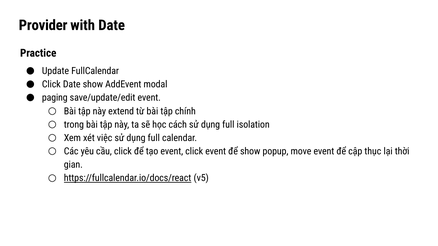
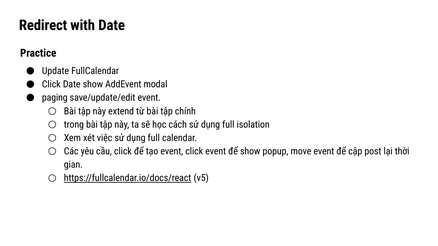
Provider: Provider -> Redirect
thục: thục -> post
